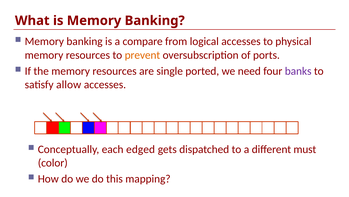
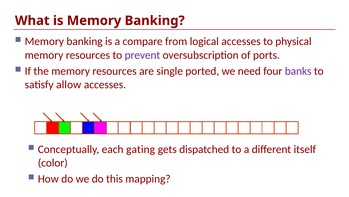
prevent colour: orange -> purple
edged: edged -> gating
must: must -> itself
